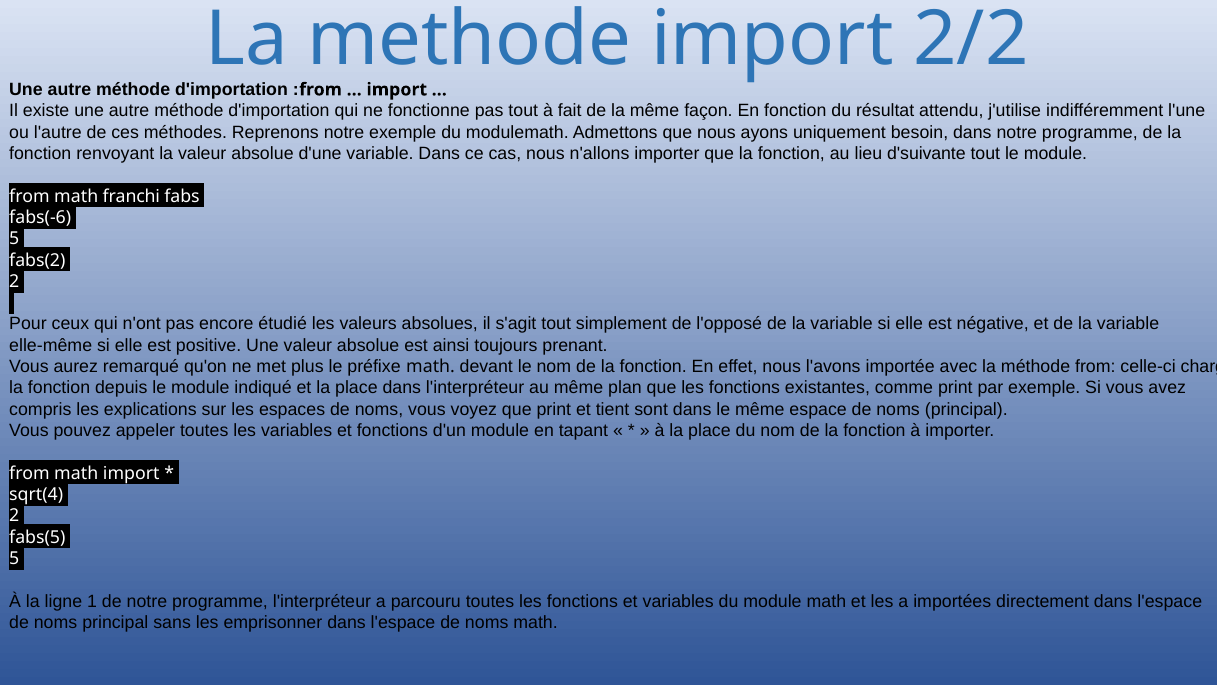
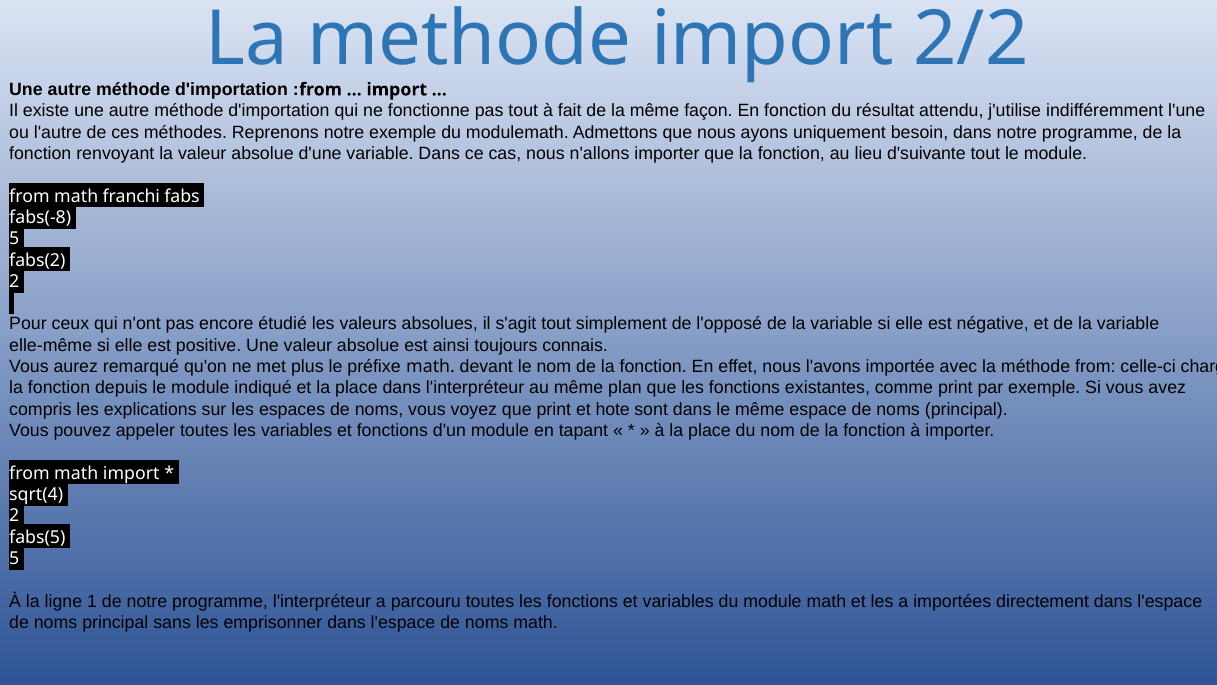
fabs(-6: fabs(-6 -> fabs(-8
prenant: prenant -> connais
tient: tient -> hote
